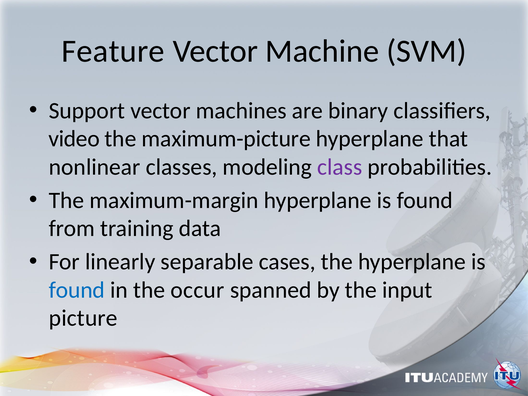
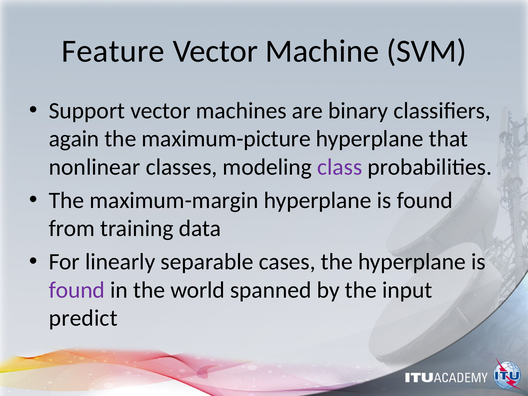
video: video -> again
found at (77, 290) colour: blue -> purple
occur: occur -> world
picture: picture -> predict
